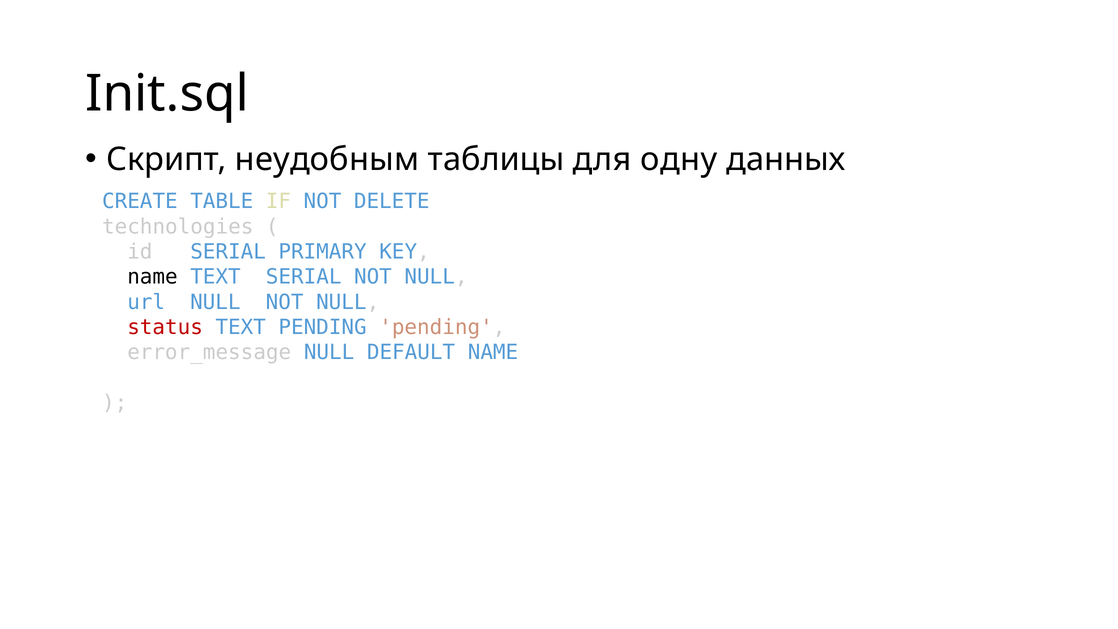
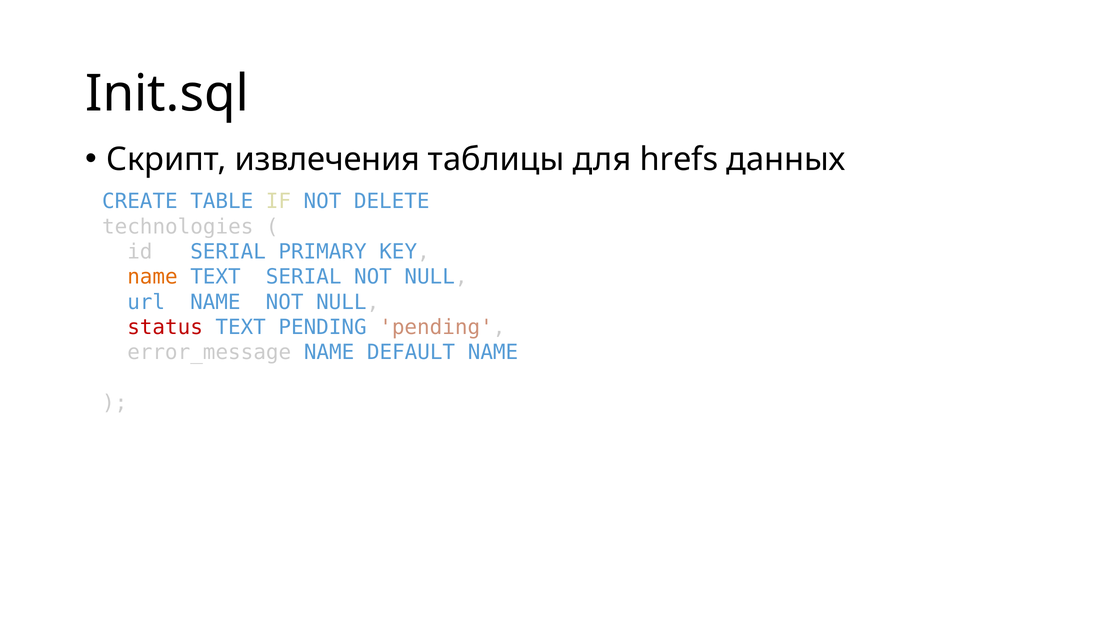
неудобным: неудобным -> извлечения
одну: одну -> hrefs
name at (152, 277) colour: black -> orange
url NULL: NULL -> NAME
error_message NULL: NULL -> NAME
